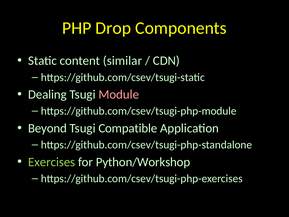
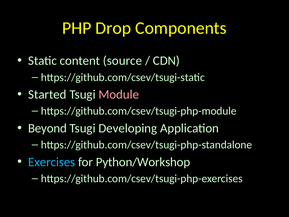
similar: similar -> source
Dealing: Dealing -> Started
Compatible: Compatible -> Developing
Exercises colour: light green -> light blue
